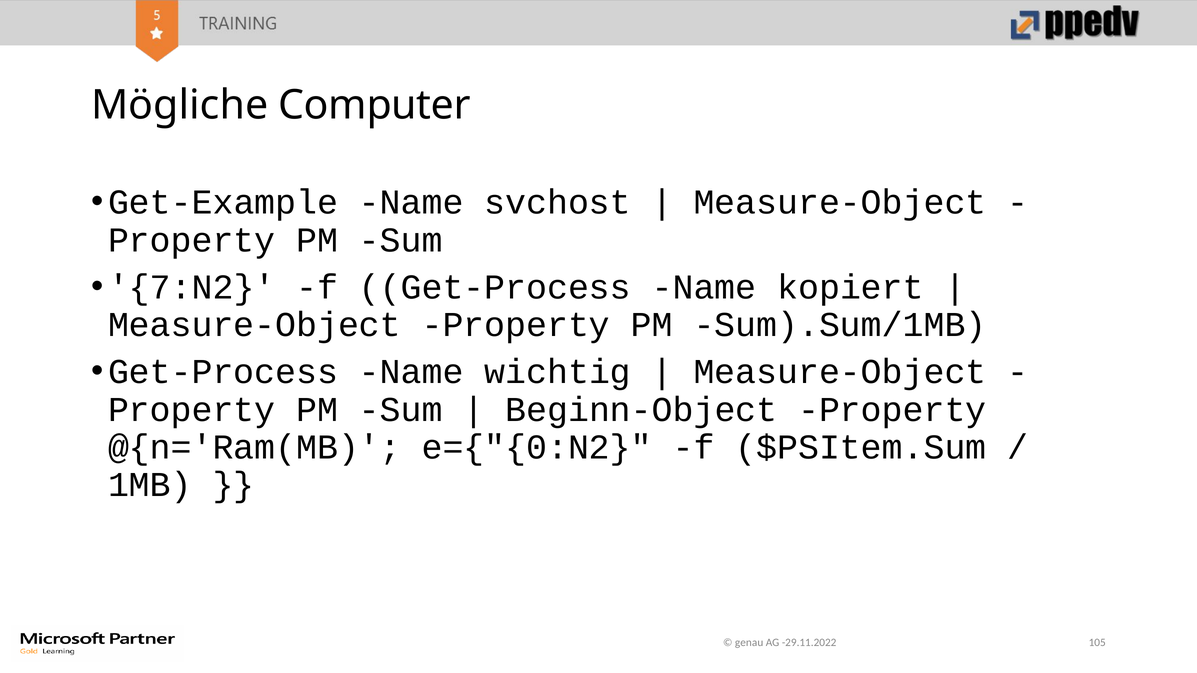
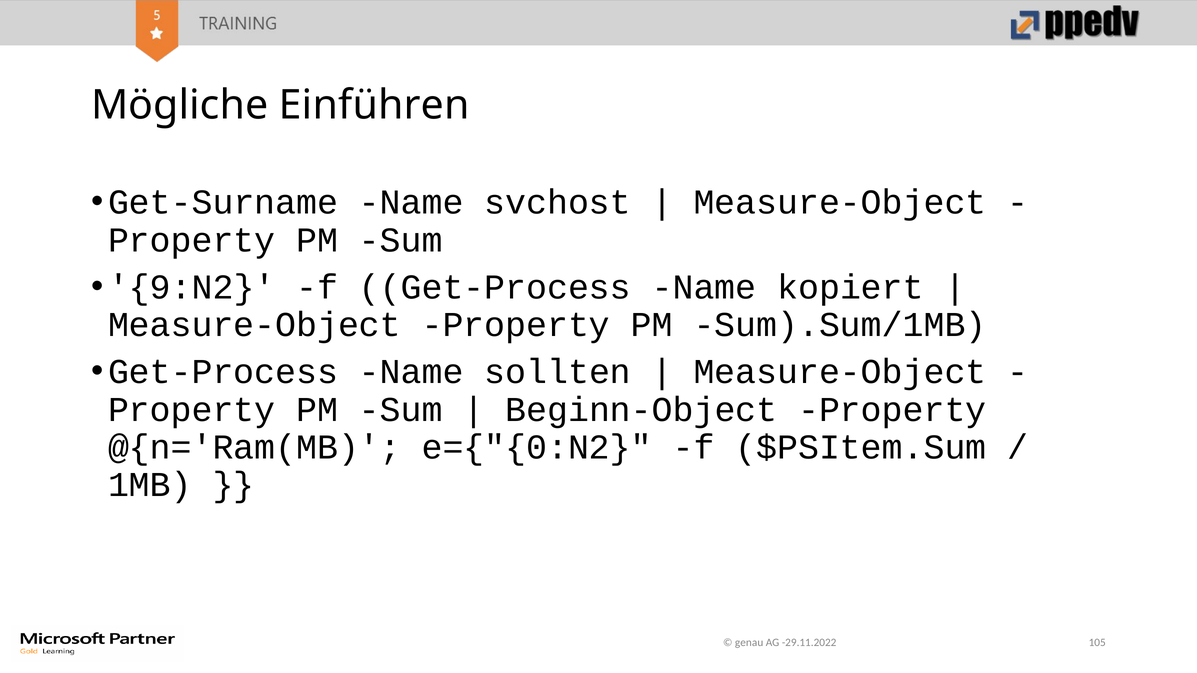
Computer: Computer -> Einführen
Get-Example: Get-Example -> Get-Surname
7:N2: 7:N2 -> 9:N2
wichtig: wichtig -> sollten
